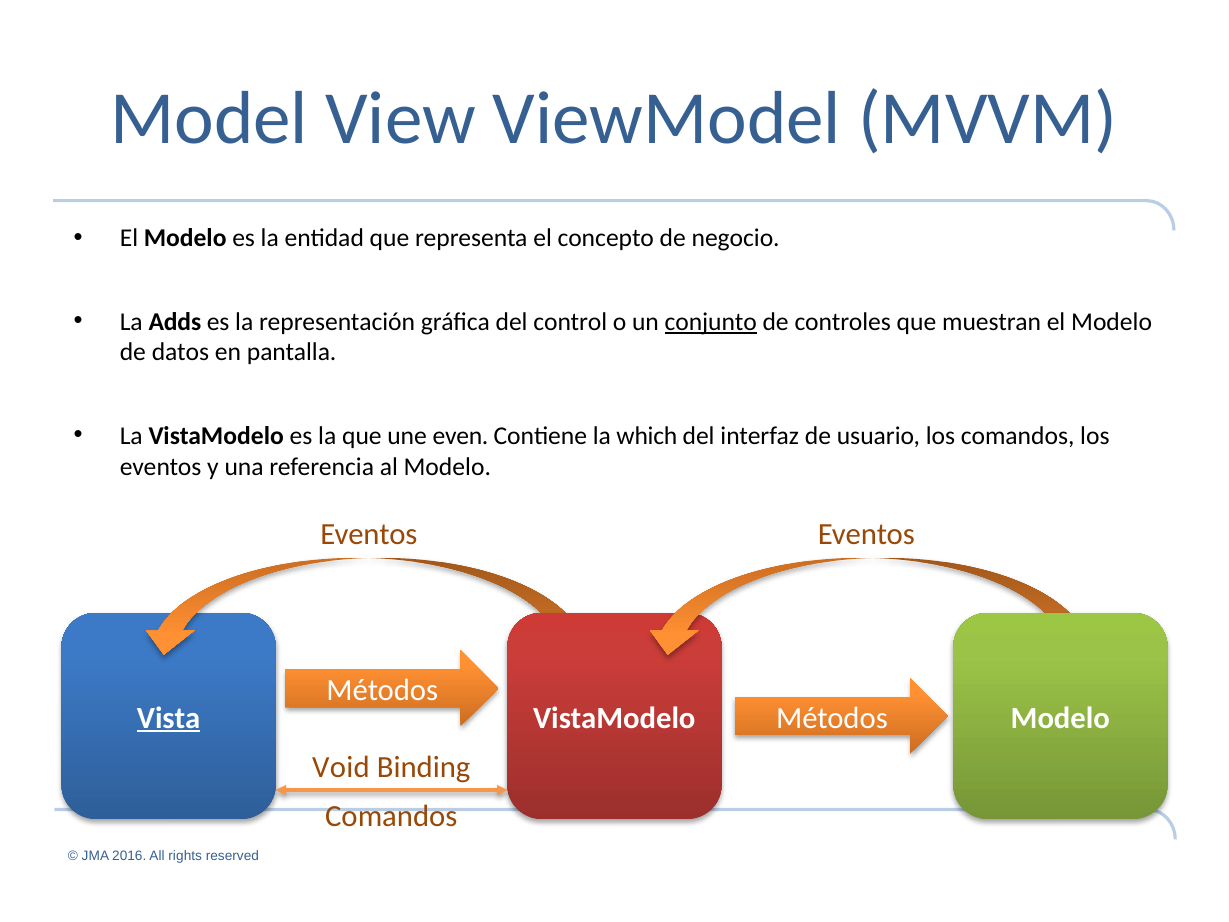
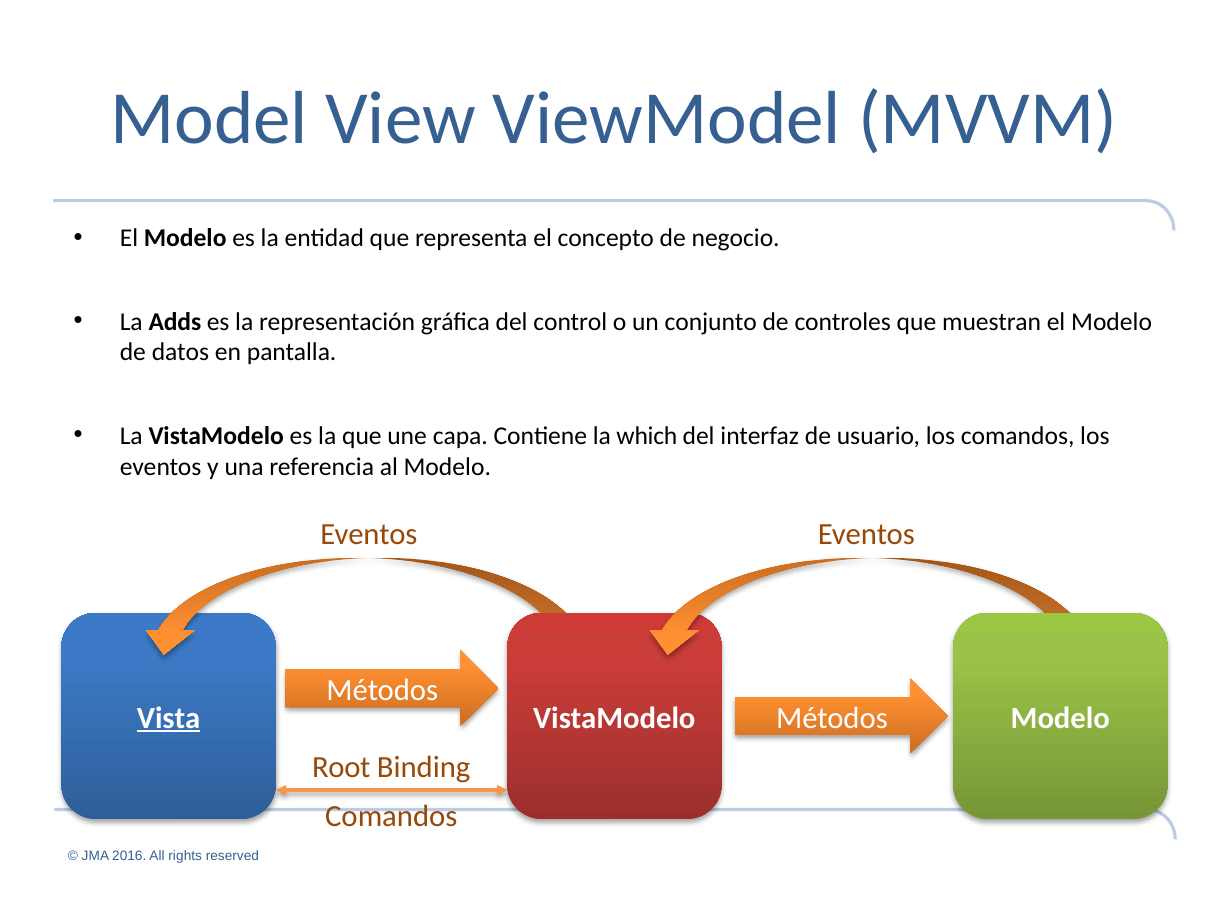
conjunto underline: present -> none
even: even -> capa
Void: Void -> Root
